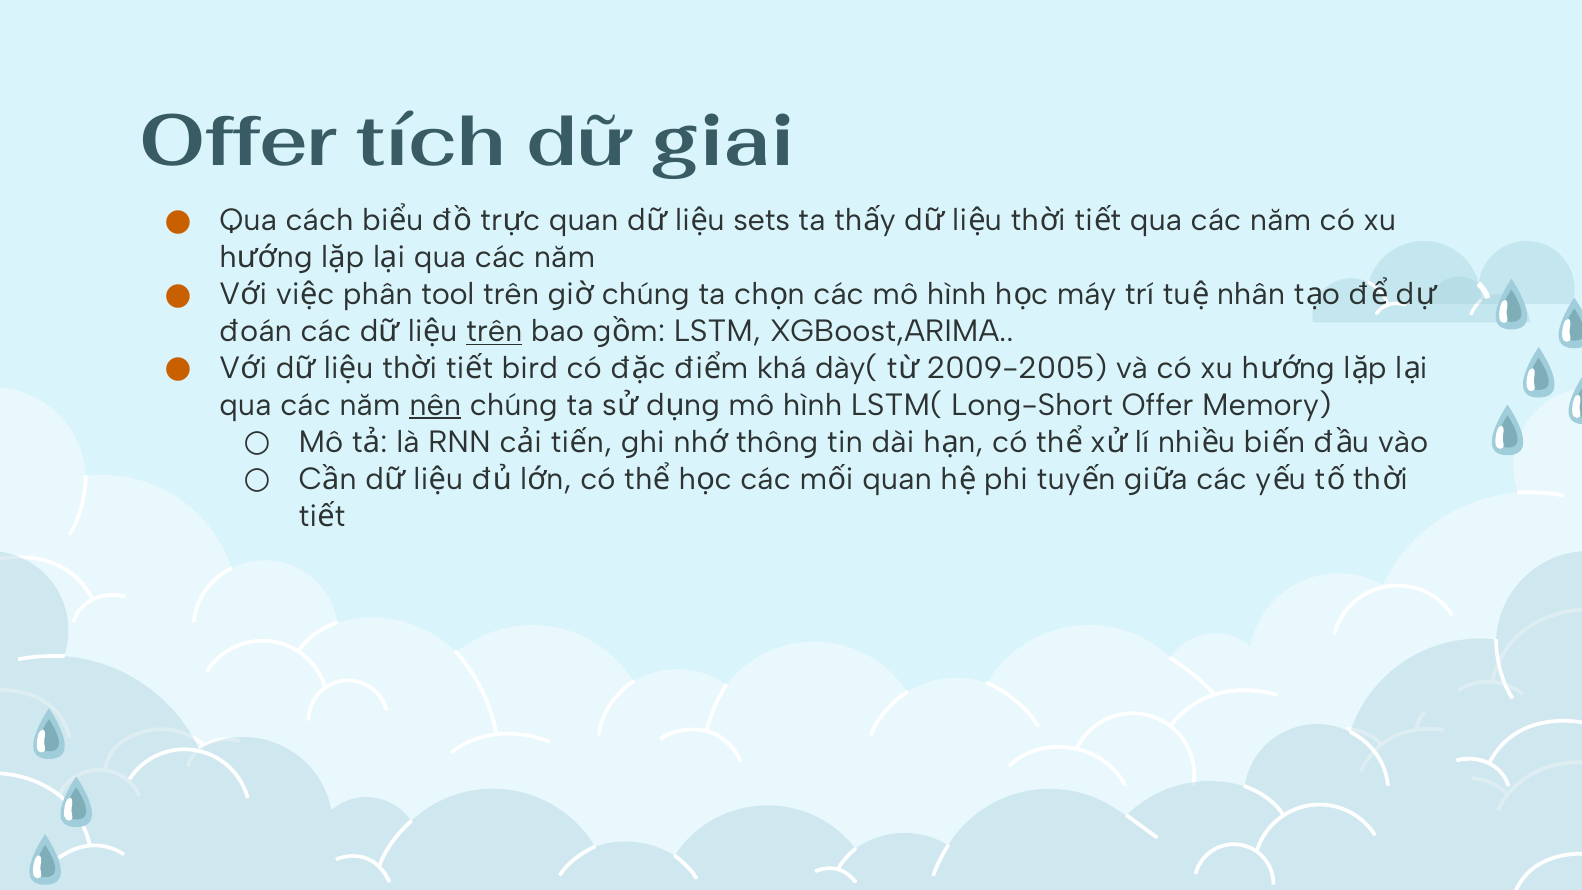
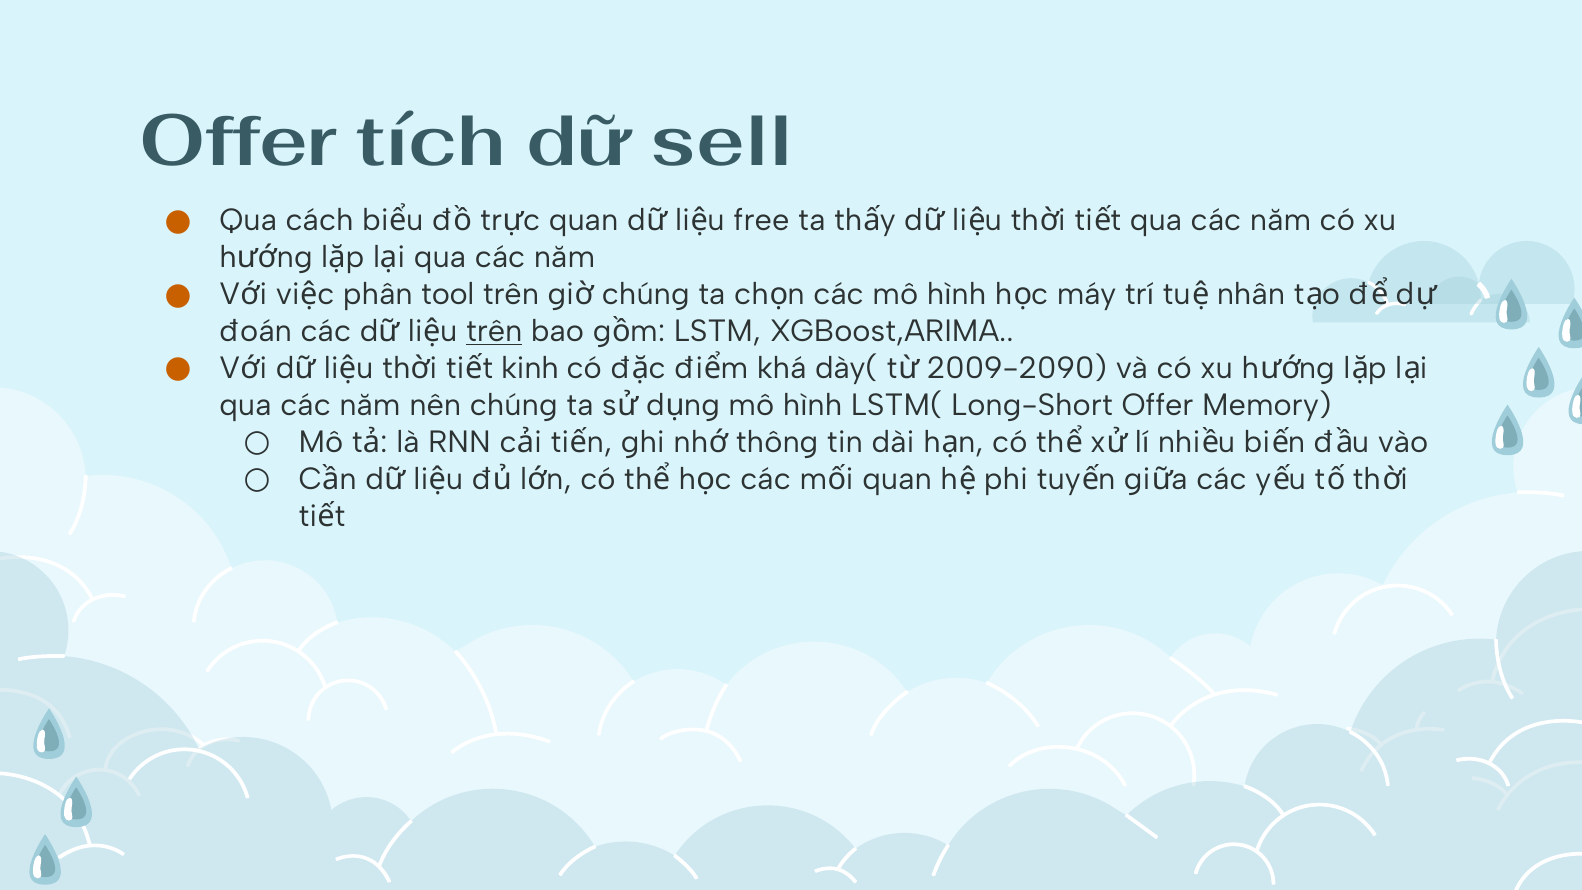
giai: giai -> sell
sets: sets -> free
bird: bird -> kinh
2009-2005: 2009-2005 -> 2009-2090
nên underline: present -> none
